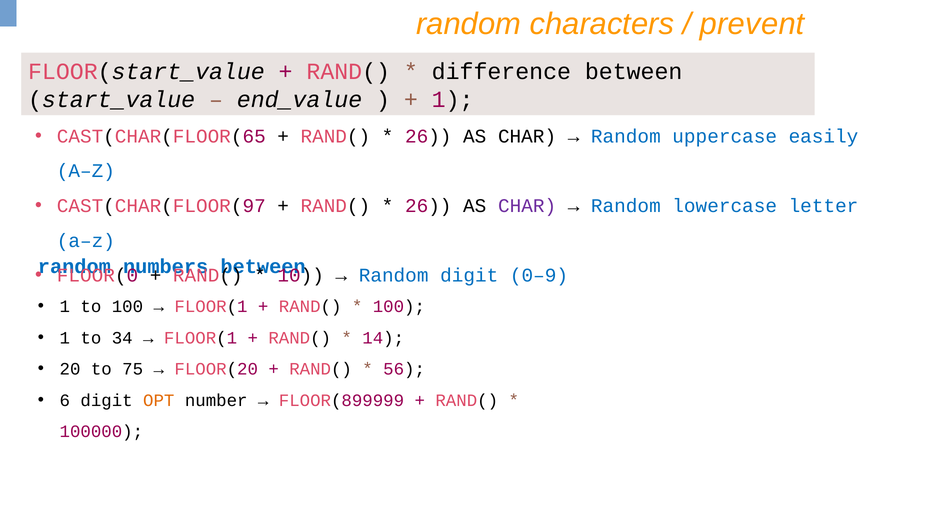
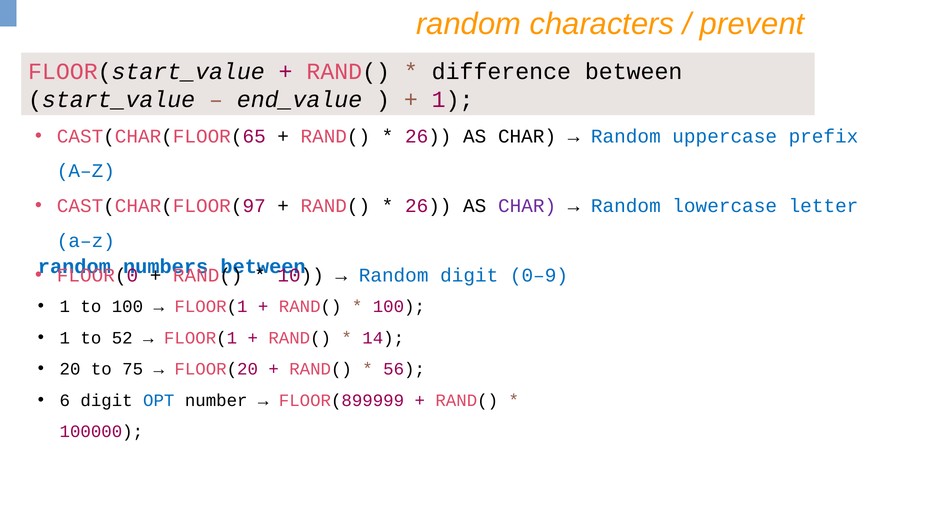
easily: easily -> prefix
34: 34 -> 52
OPT colour: orange -> blue
